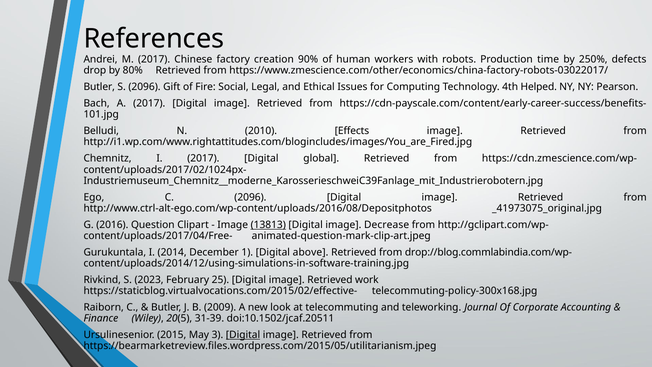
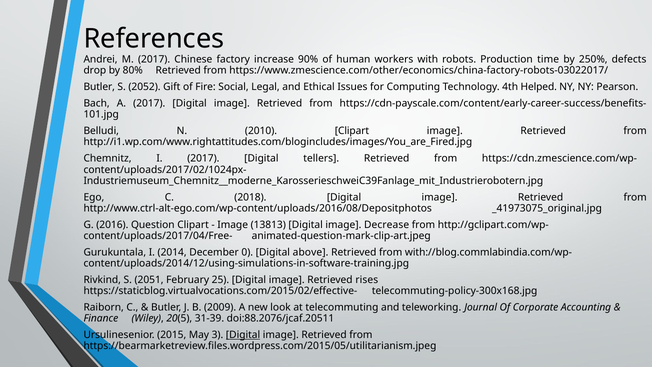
creation: creation -> increase
S 2096: 2096 -> 2052
2010 Effects: Effects -> Clipart
global: global -> tellers
C 2096: 2096 -> 2018
13813 underline: present -> none
1: 1 -> 0
drop://blog.commlabindia.com/wp-: drop://blog.commlabindia.com/wp- -> with://blog.commlabindia.com/wp-
2023: 2023 -> 2051
work: work -> rises
doi:10.1502/jcaf.20511: doi:10.1502/jcaf.20511 -> doi:88.2076/jcaf.20511
